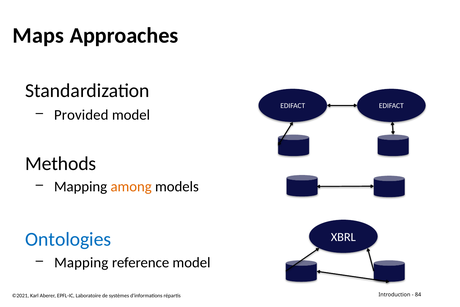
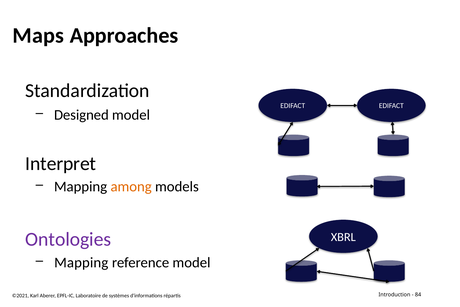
Provided: Provided -> Designed
Methods: Methods -> Interpret
Ontologies colour: blue -> purple
